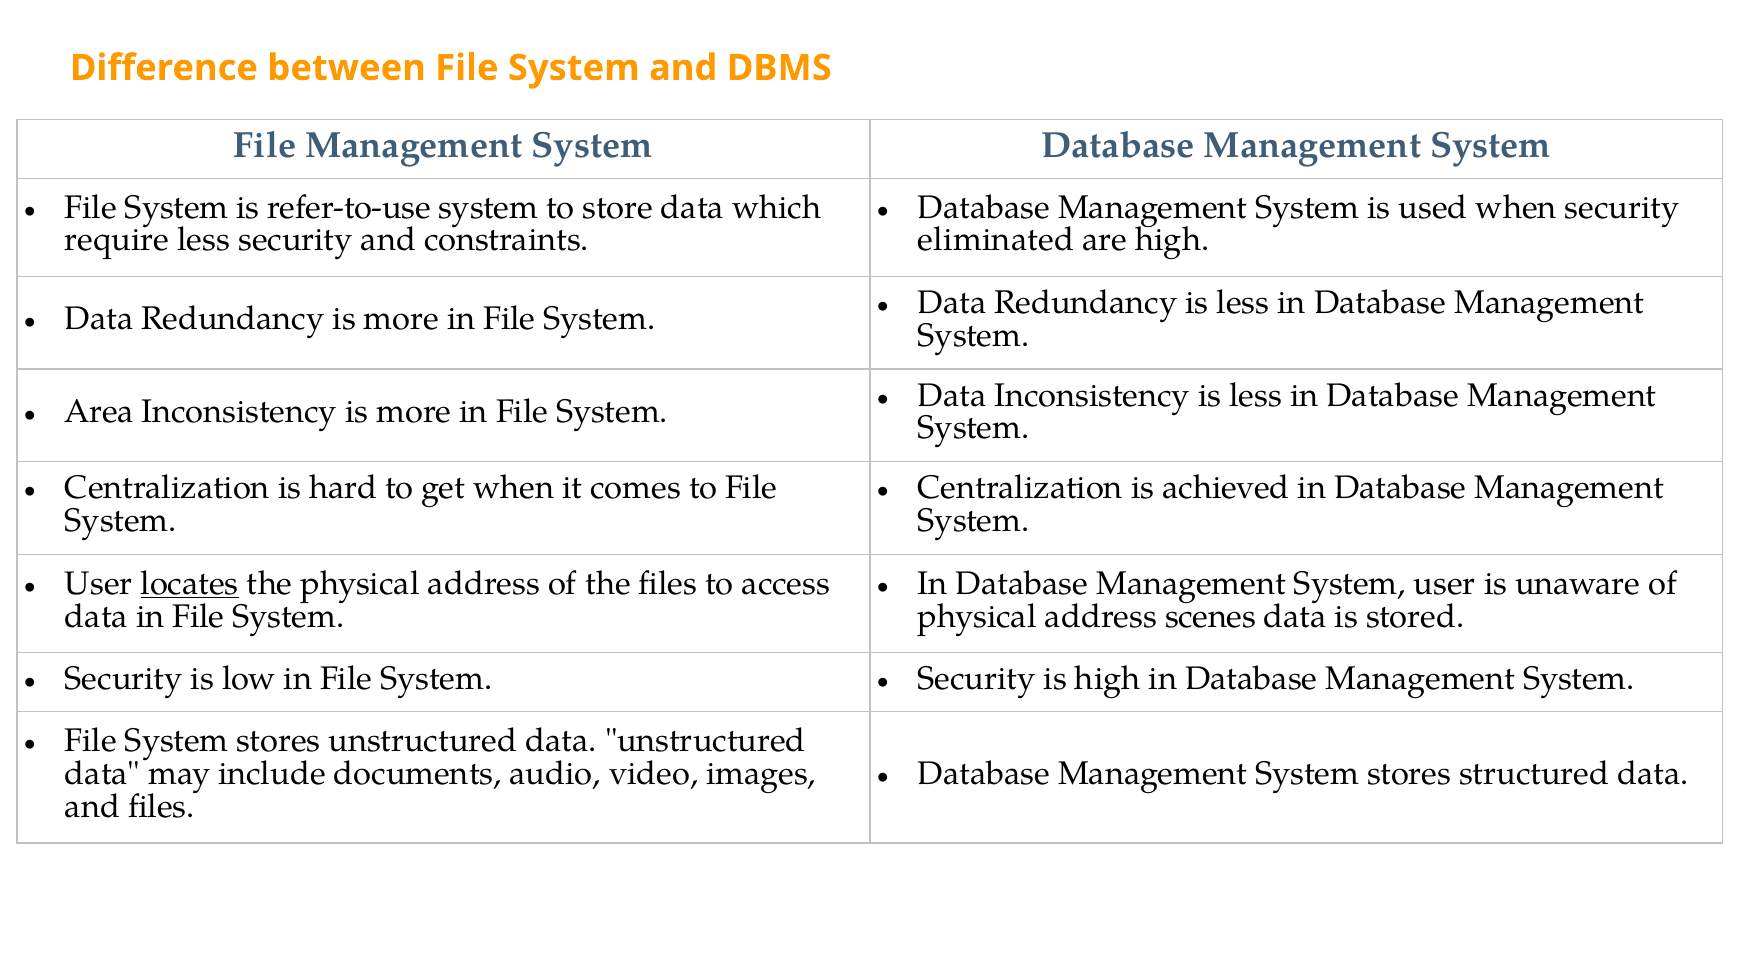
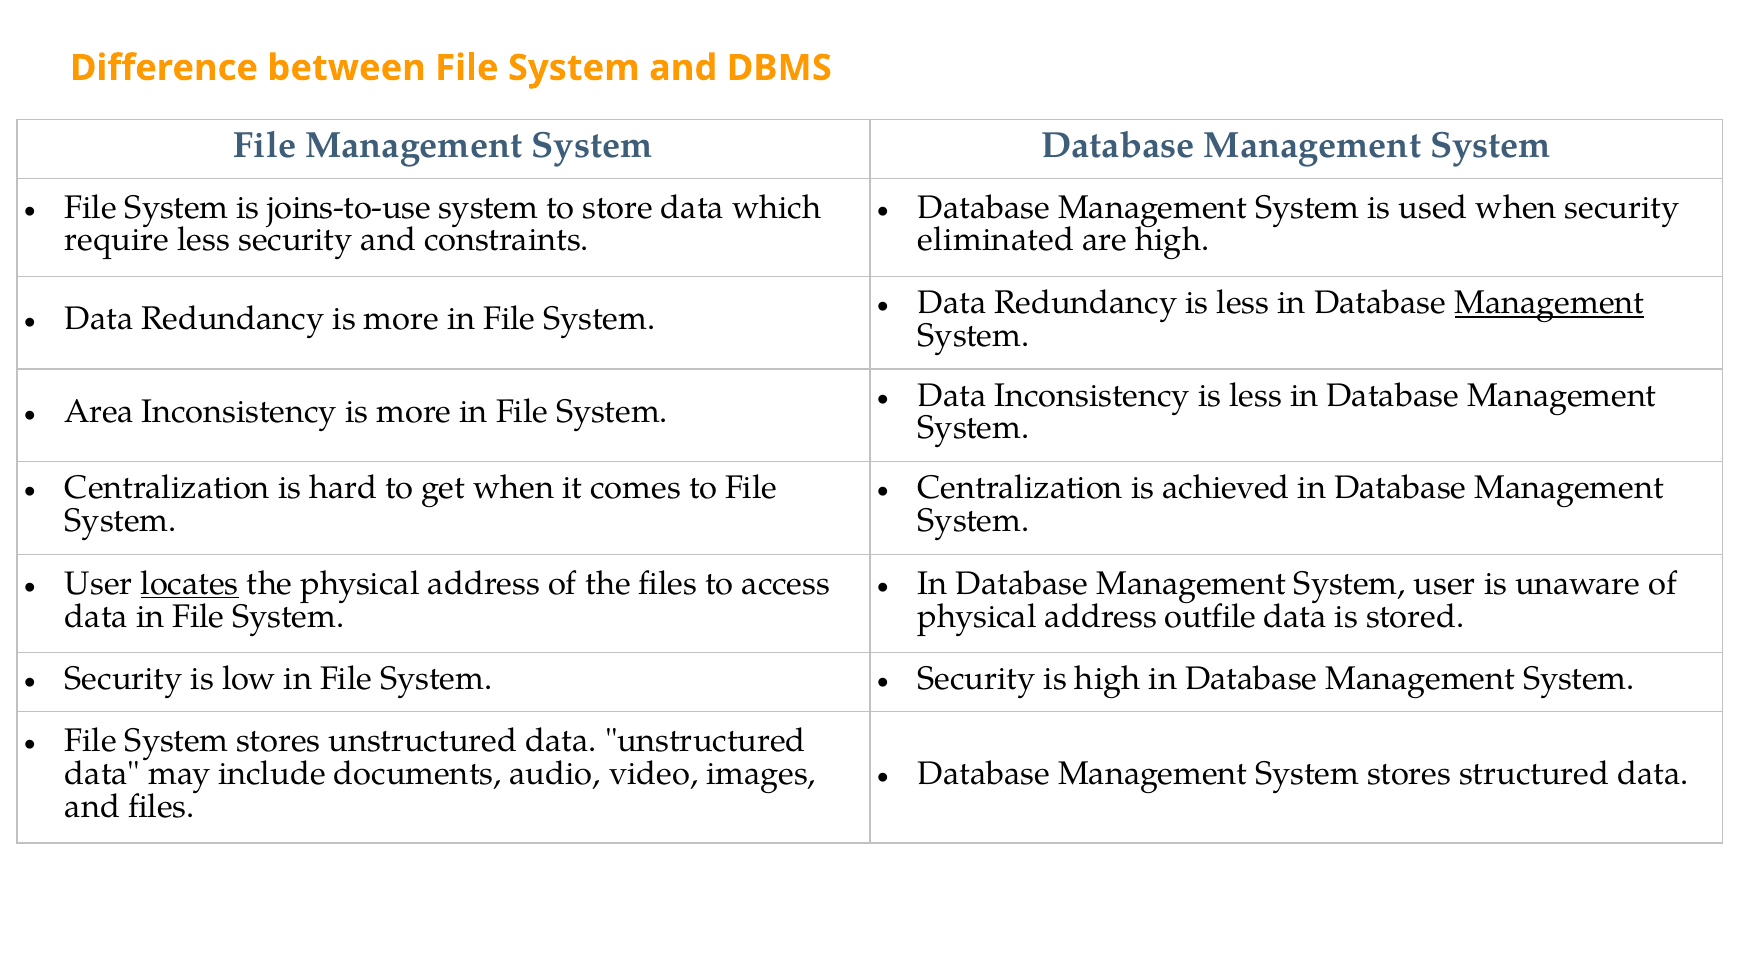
refer-to-use: refer-to-use -> joins-to-use
Management at (1549, 303) underline: none -> present
scenes: scenes -> outfile
